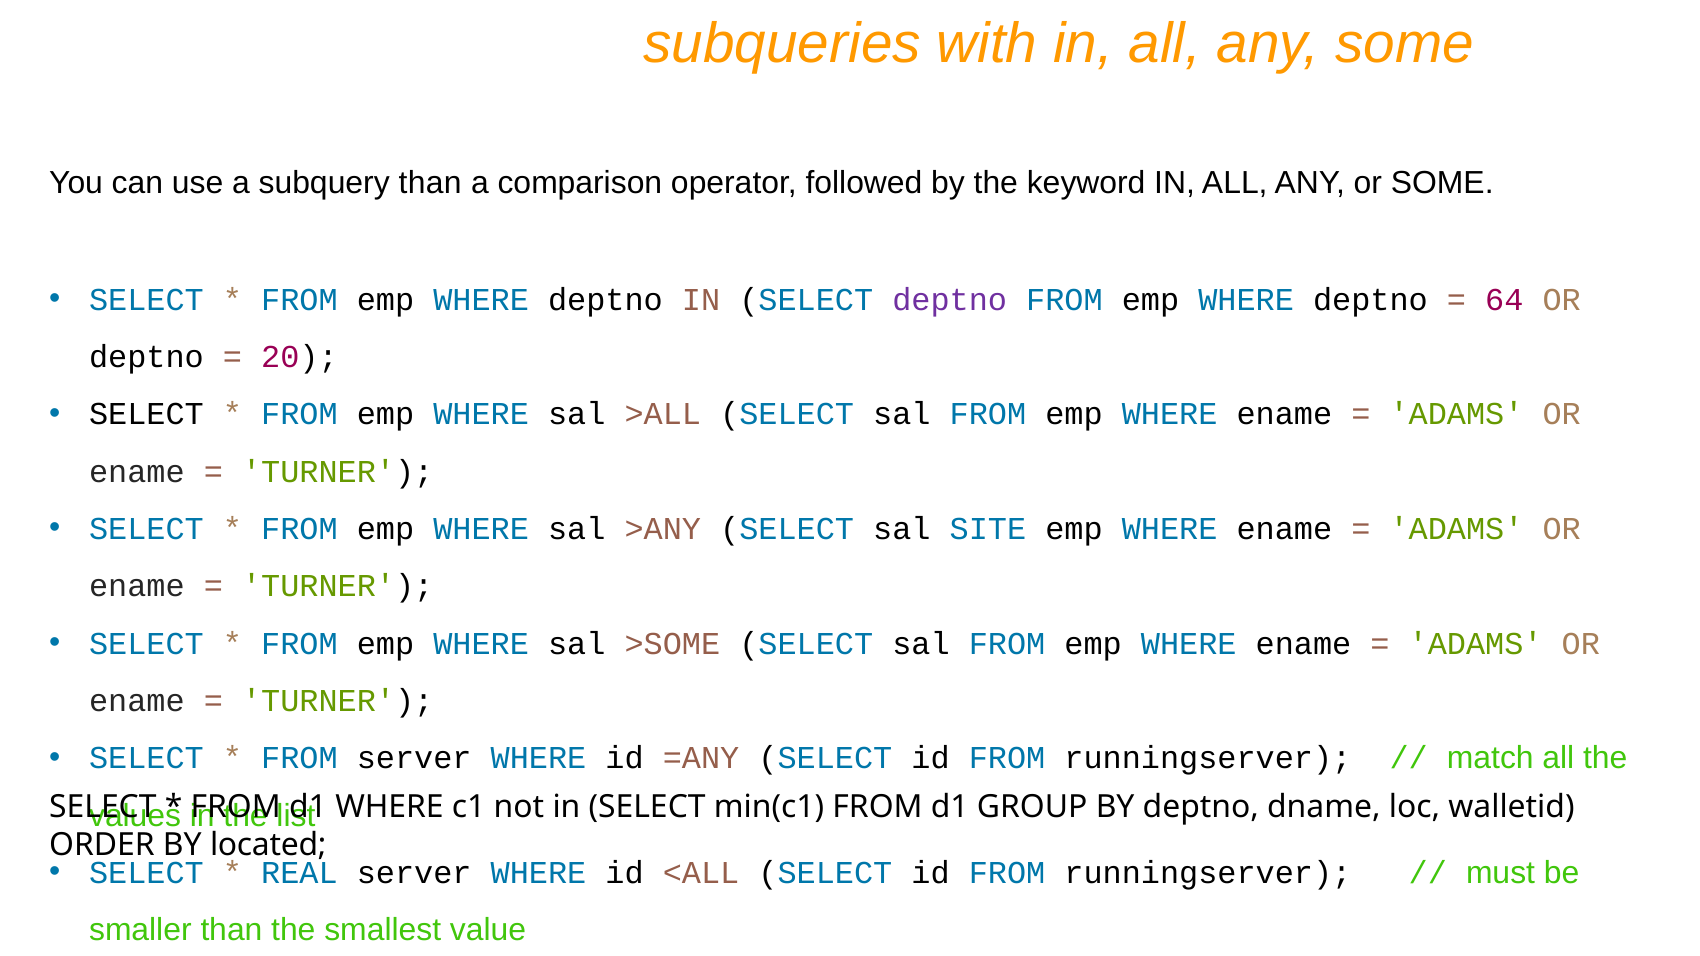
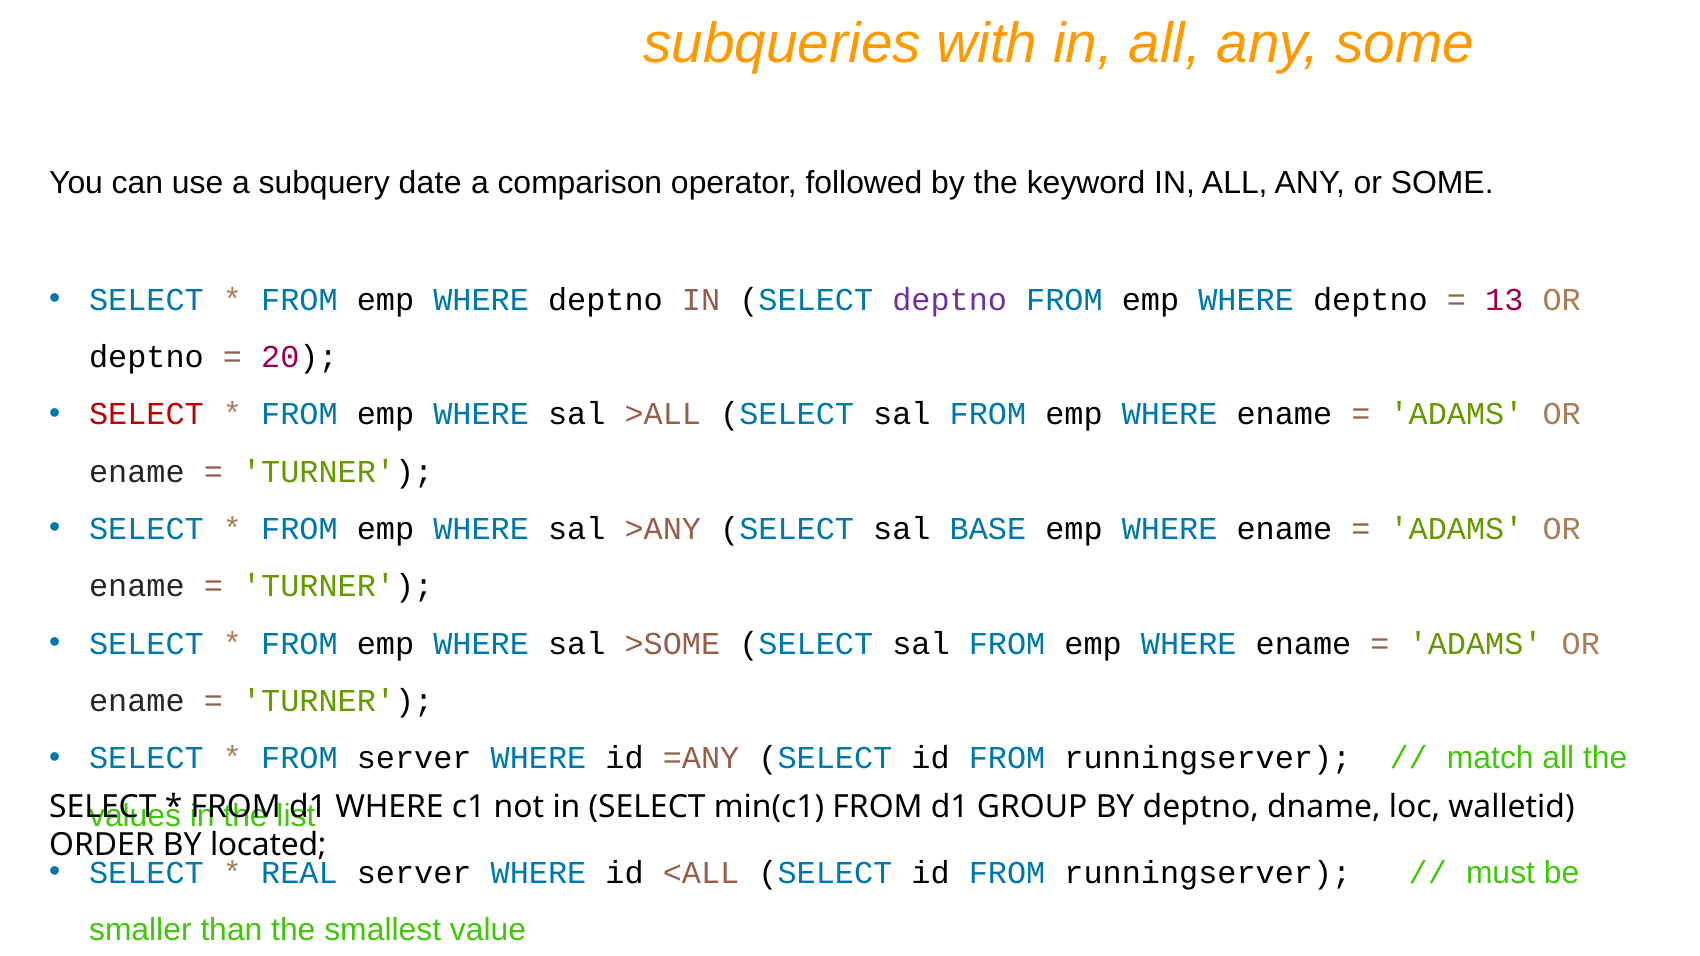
subquery than: than -> date
64: 64 -> 13
SELECT at (146, 414) colour: black -> red
SITE: SITE -> BASE
